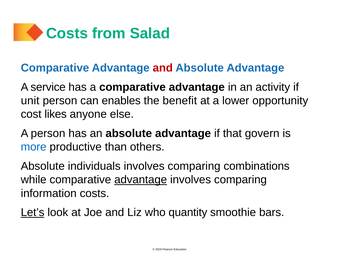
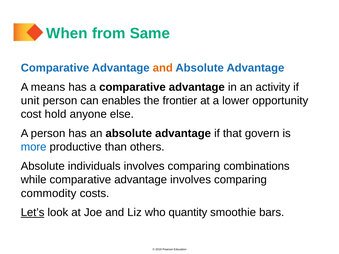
Costs at (67, 33): Costs -> When
Salad: Salad -> Same
and at (163, 68) colour: red -> orange
service: service -> means
benefit: benefit -> frontier
likes: likes -> hold
advantage at (141, 180) underline: present -> none
information: information -> commodity
